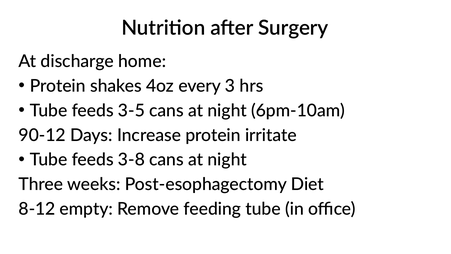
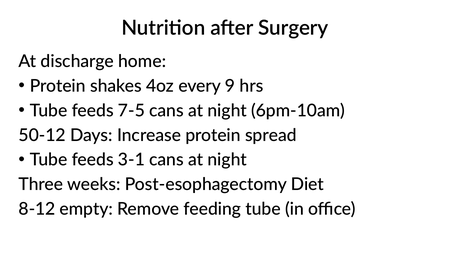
3: 3 -> 9
3-5: 3-5 -> 7-5
90-12: 90-12 -> 50-12
irritate: irritate -> spread
3-8: 3-8 -> 3-1
